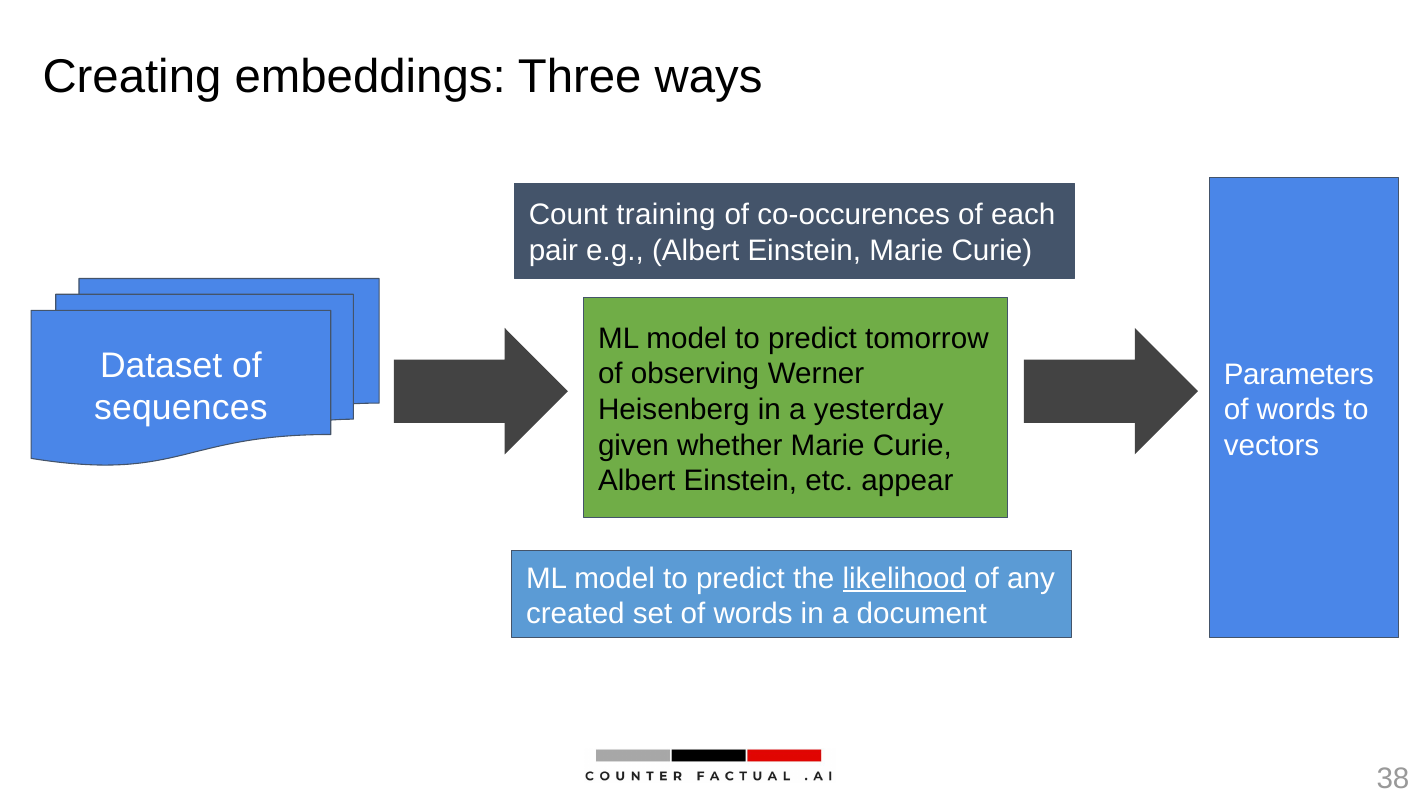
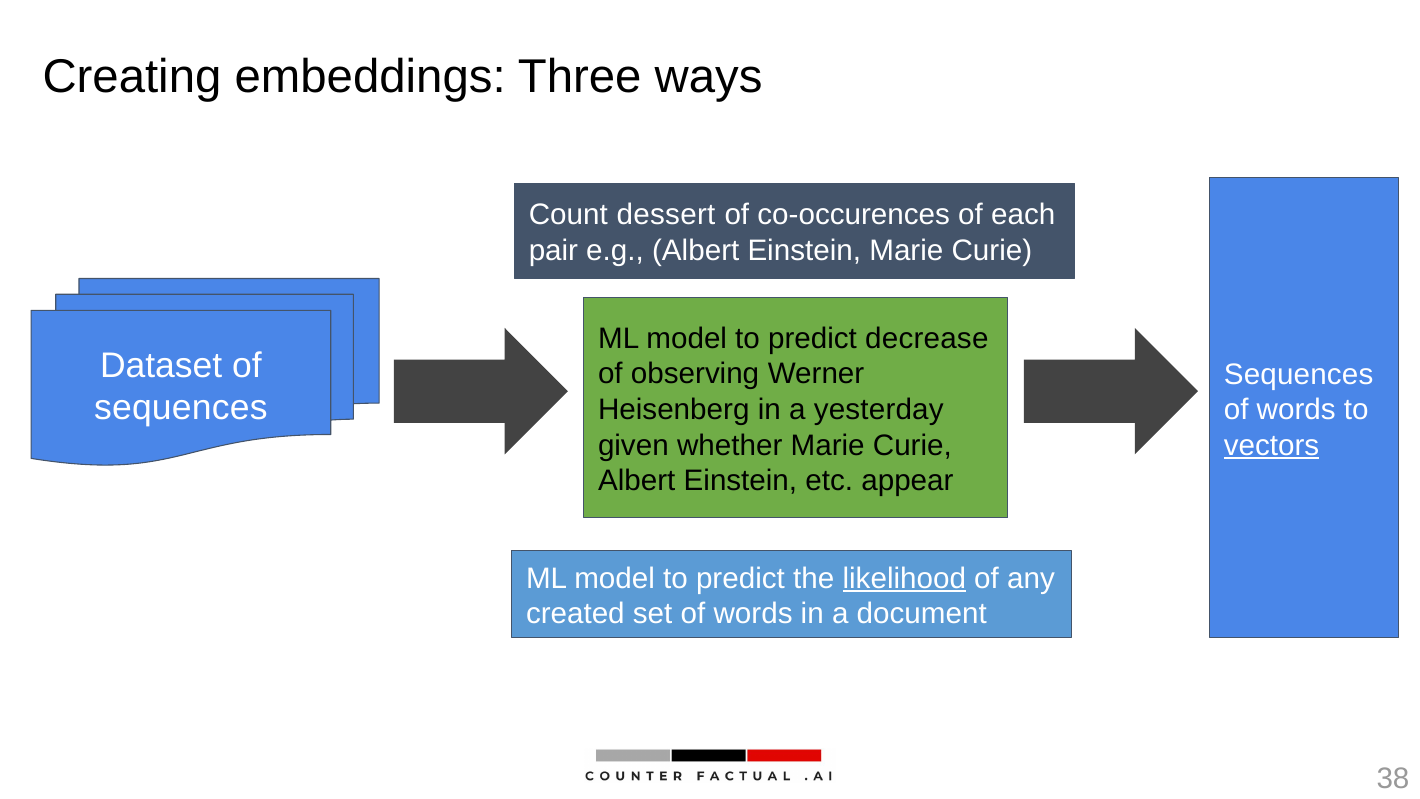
training: training -> dessert
tomorrow: tomorrow -> decrease
Parameters at (1299, 374): Parameters -> Sequences
vectors underline: none -> present
